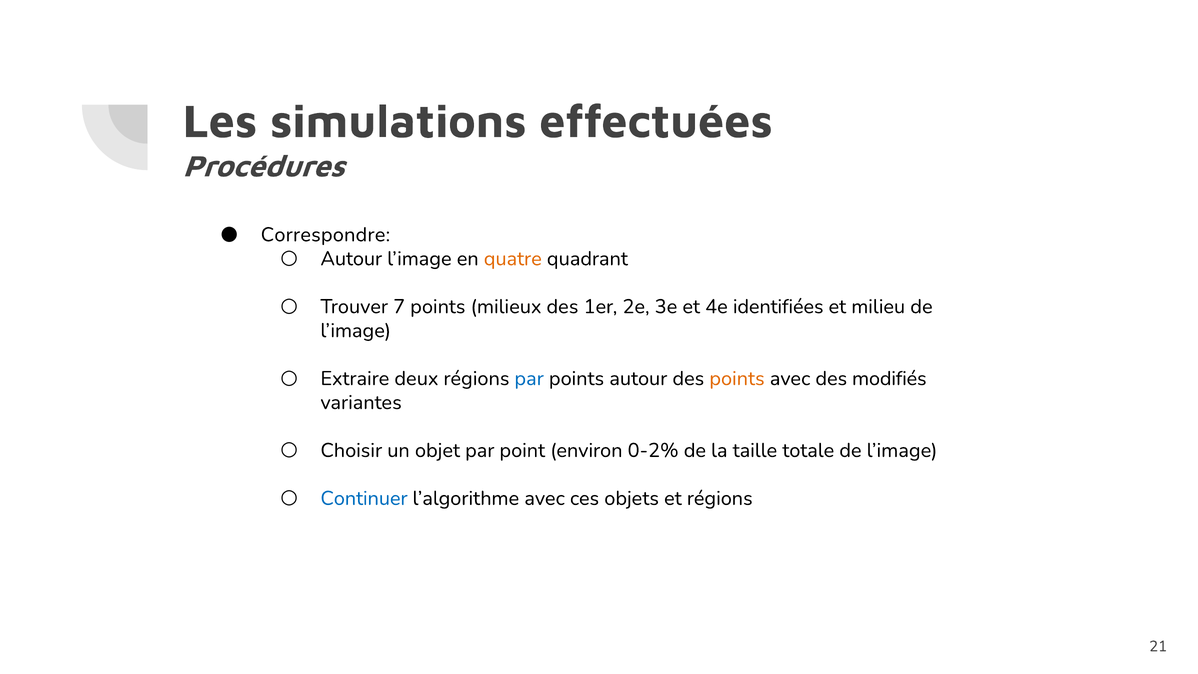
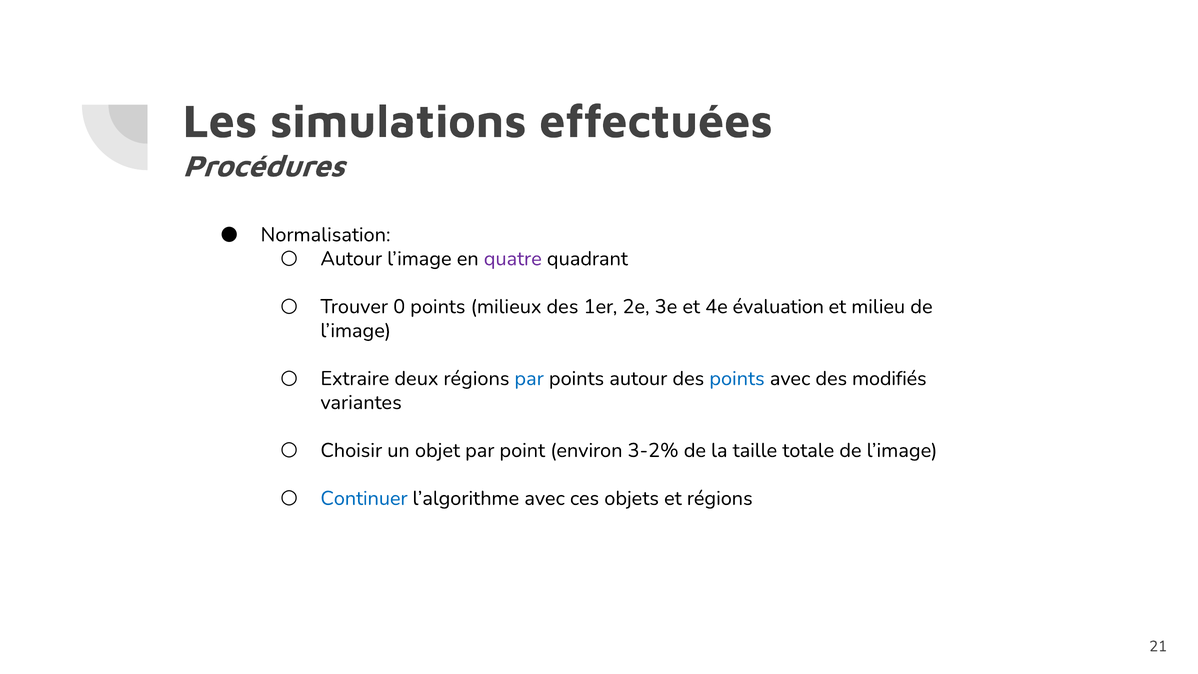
Correspondre: Correspondre -> Normalisation
quatre colour: orange -> purple
7: 7 -> 0
identifiées: identifiées -> évaluation
points at (737, 378) colour: orange -> blue
0-2%: 0-2% -> 3-2%
